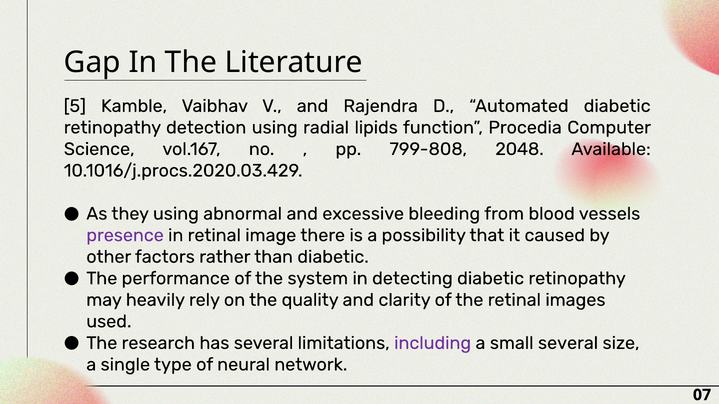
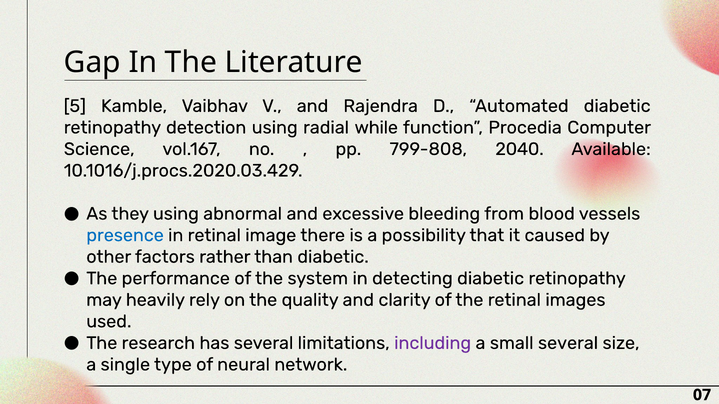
lipids: lipids -> while
2048: 2048 -> 2040
presence colour: purple -> blue
